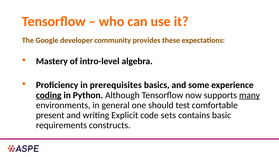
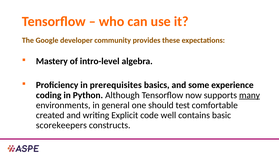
coding underline: present -> none
present: present -> created
sets: sets -> well
requirements: requirements -> scorekeepers
